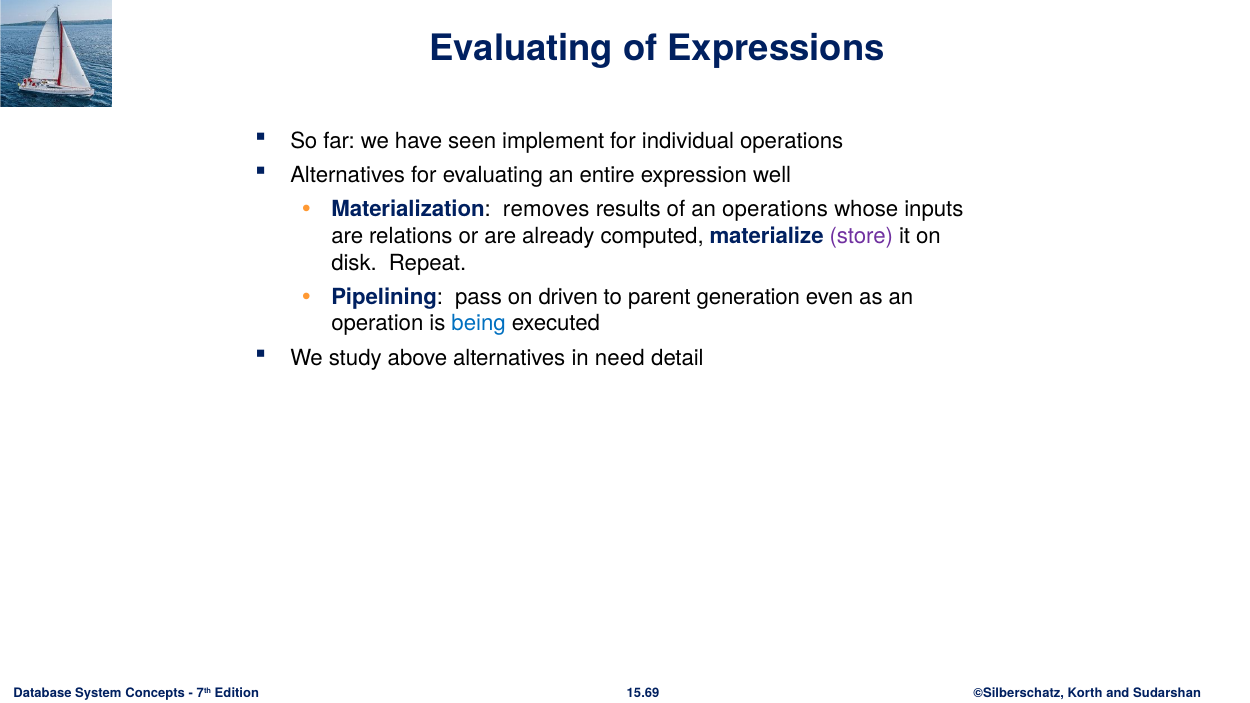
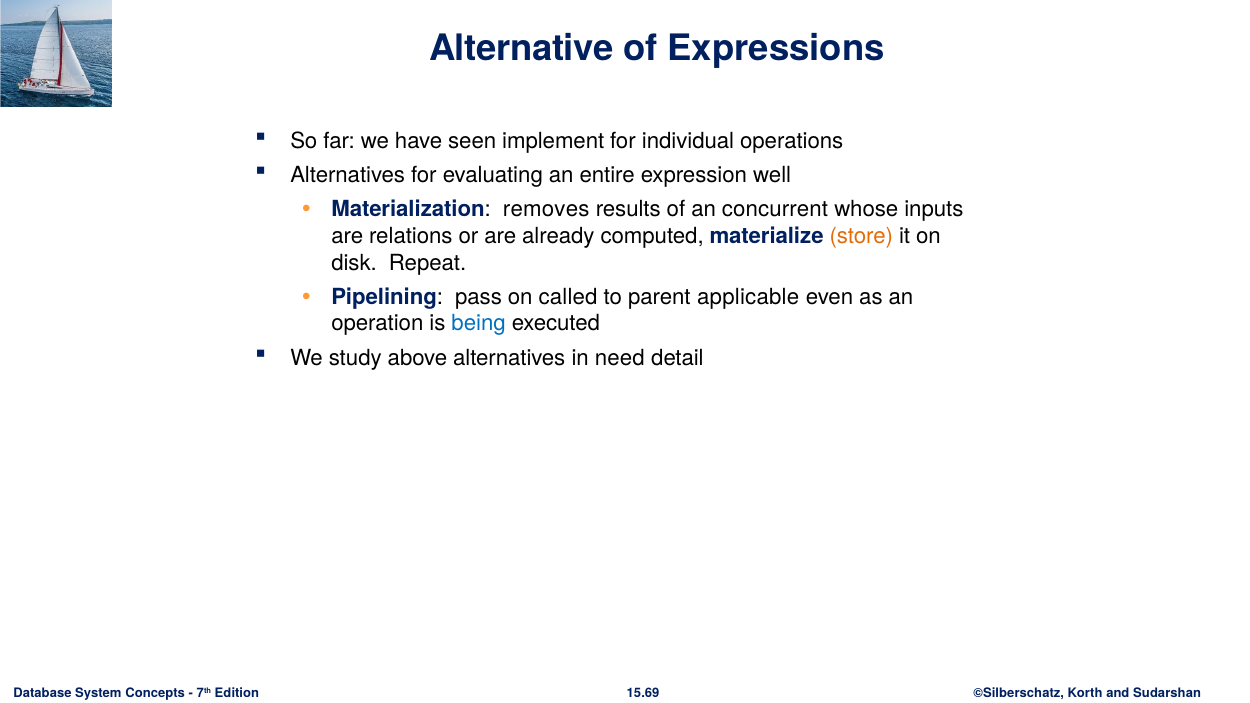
Evaluating at (521, 49): Evaluating -> Alternative
an operations: operations -> concurrent
store colour: purple -> orange
driven: driven -> called
generation: generation -> applicable
